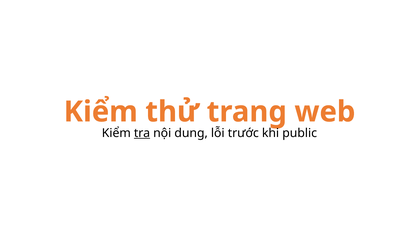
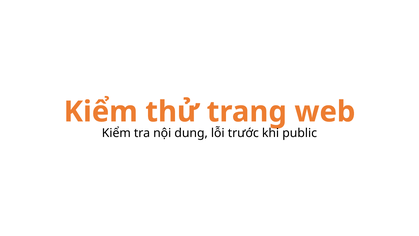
tra underline: present -> none
